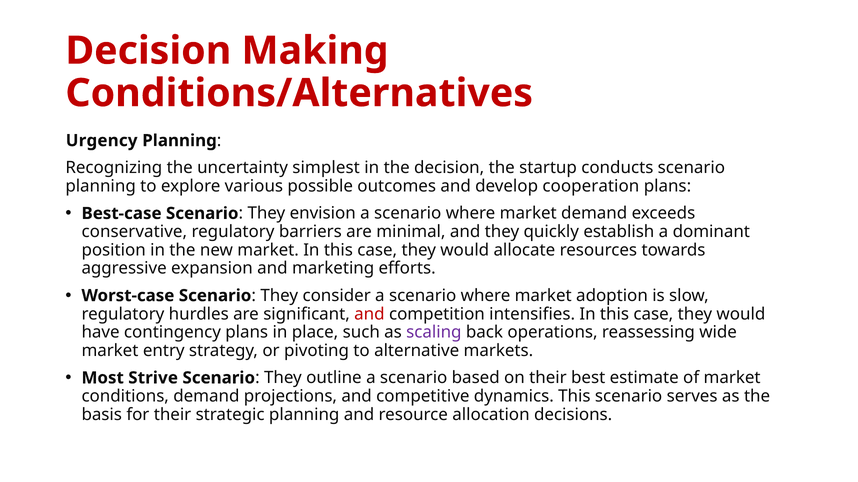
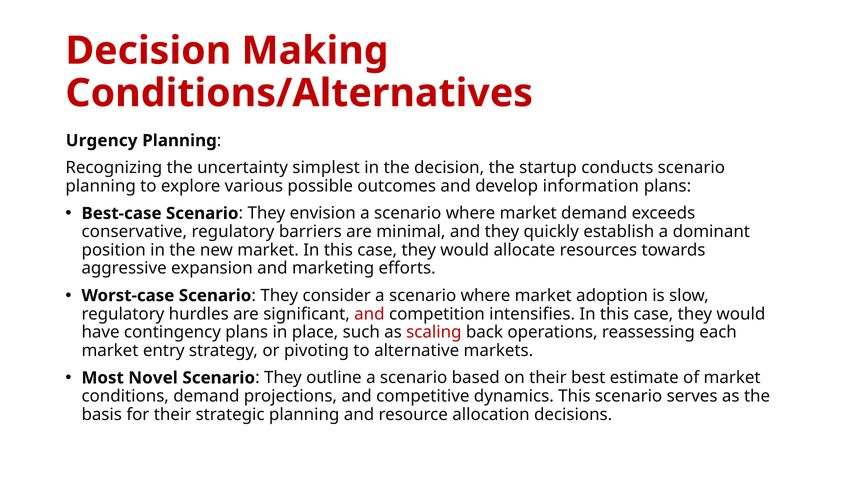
cooperation: cooperation -> information
scaling colour: purple -> red
wide: wide -> each
Strive: Strive -> Novel
